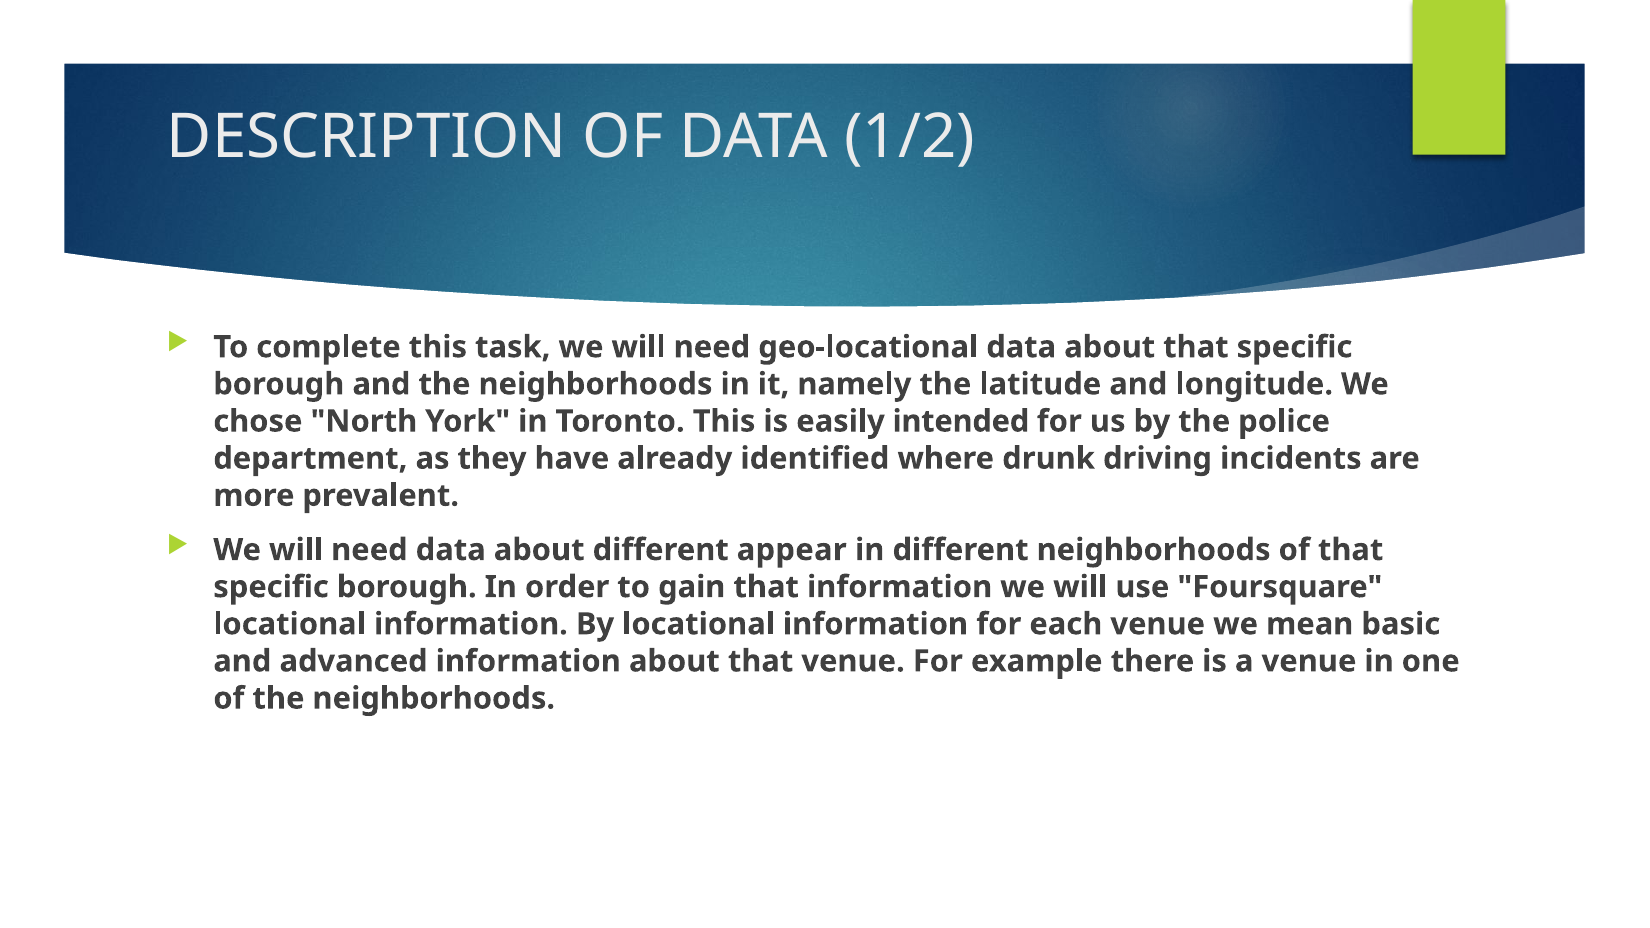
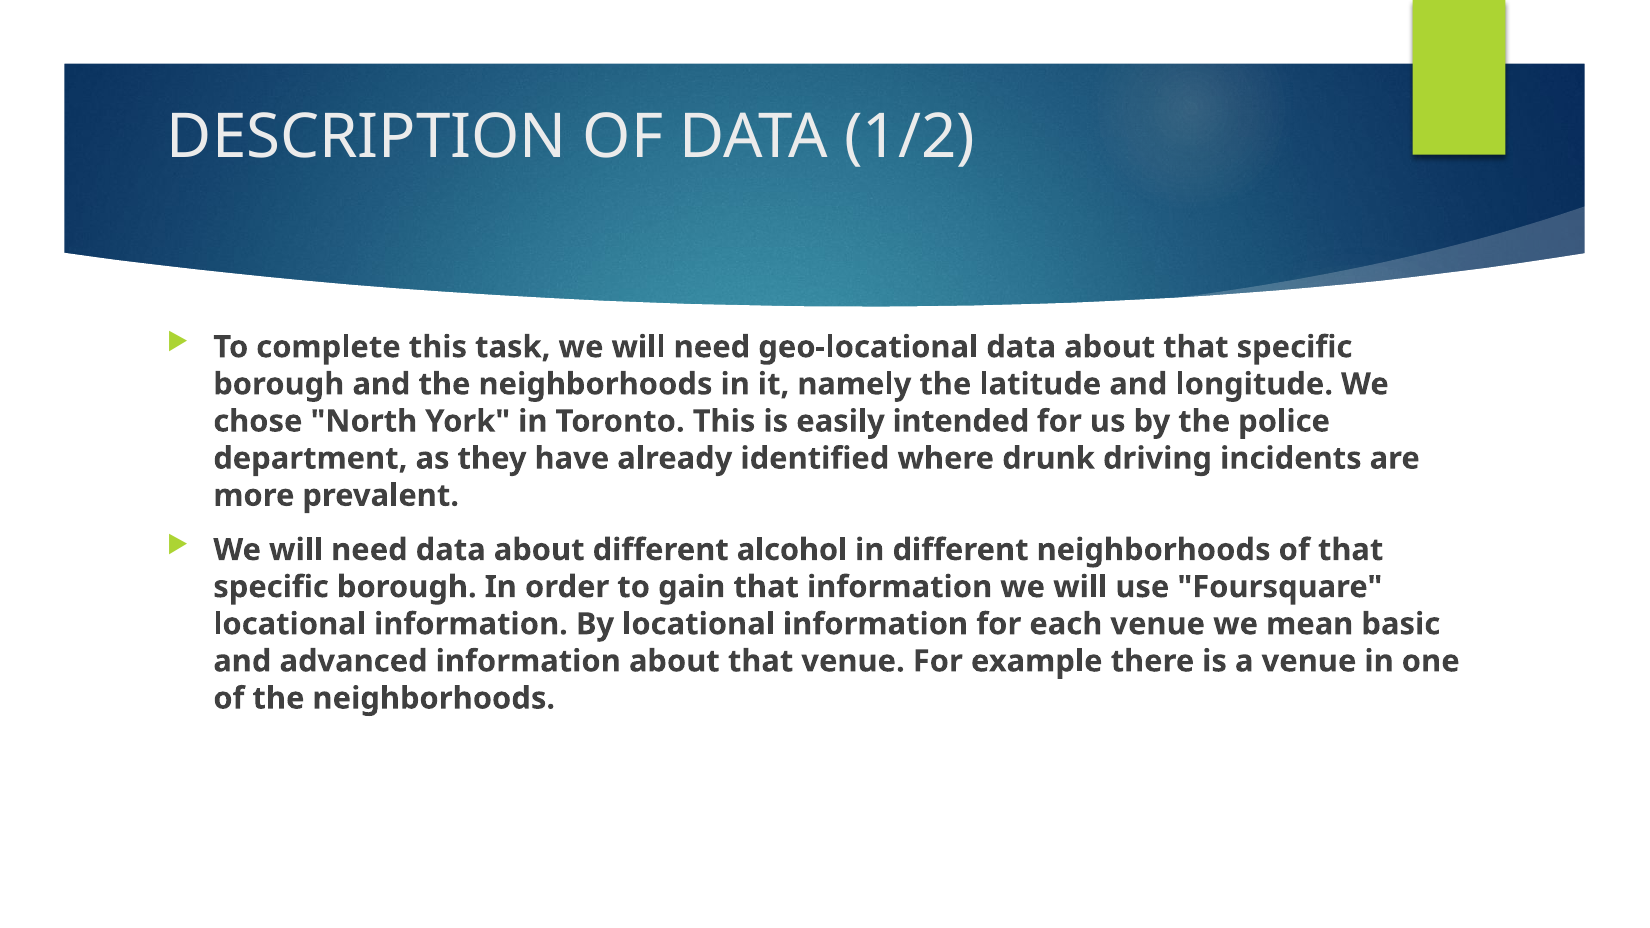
appear: appear -> alcohol
